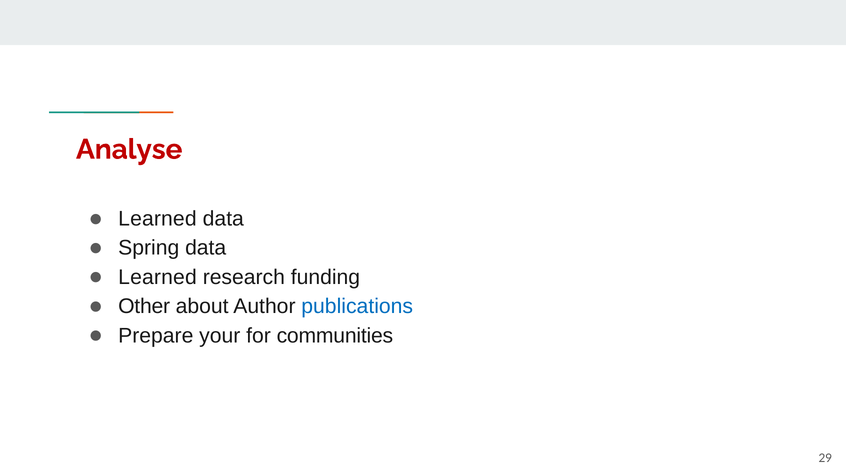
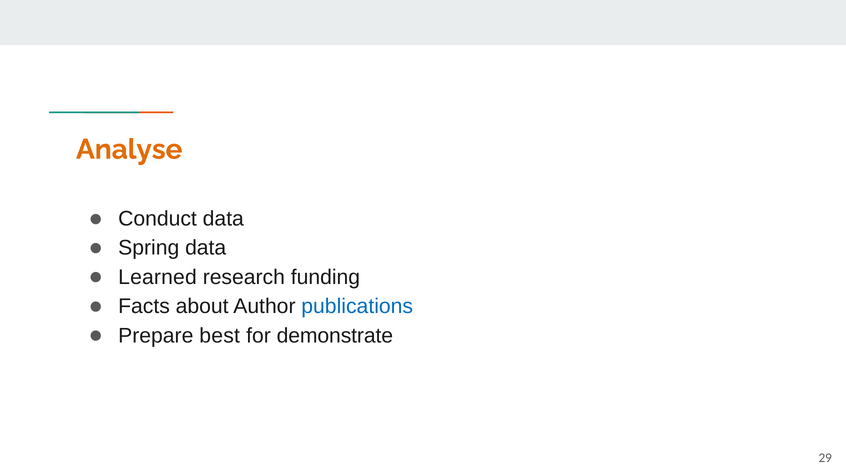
Analyse colour: red -> orange
Learned at (157, 219): Learned -> Conduct
Other: Other -> Facts
your: your -> best
communities: communities -> demonstrate
